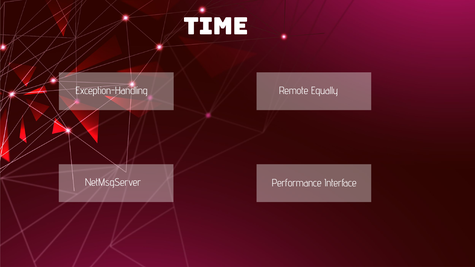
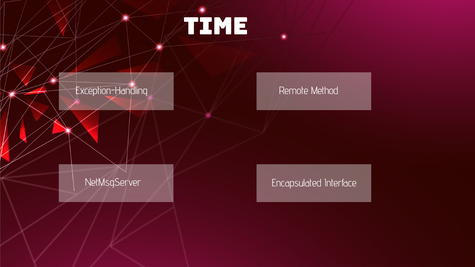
Equally: Equally -> Method
Performance: Performance -> Encapsulated
